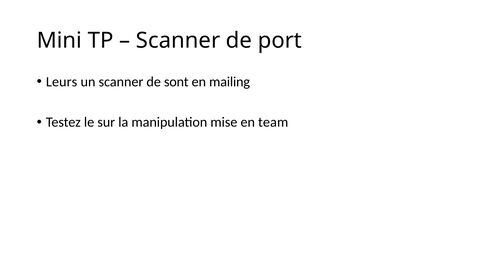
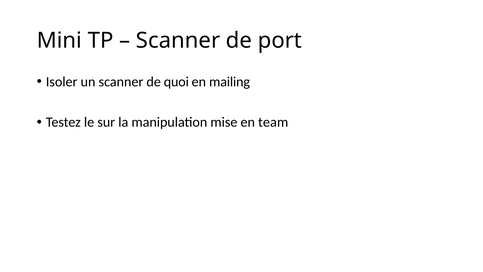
Leurs: Leurs -> Isoler
sont: sont -> quoi
